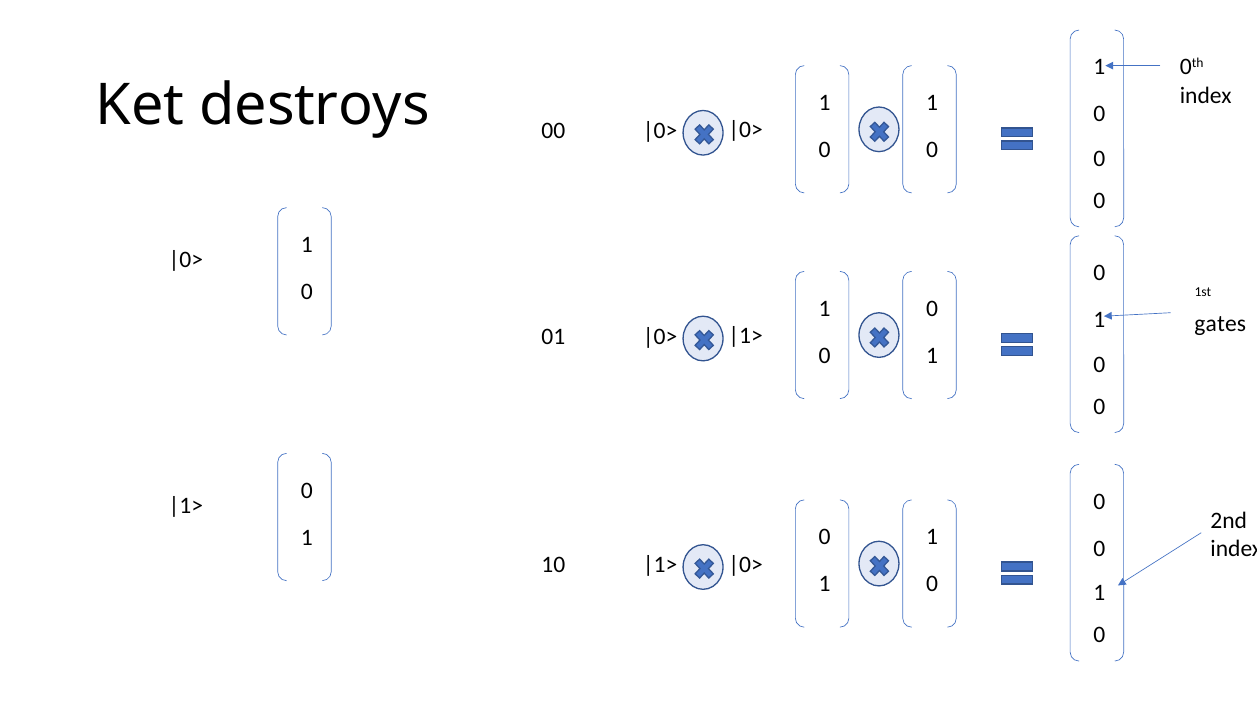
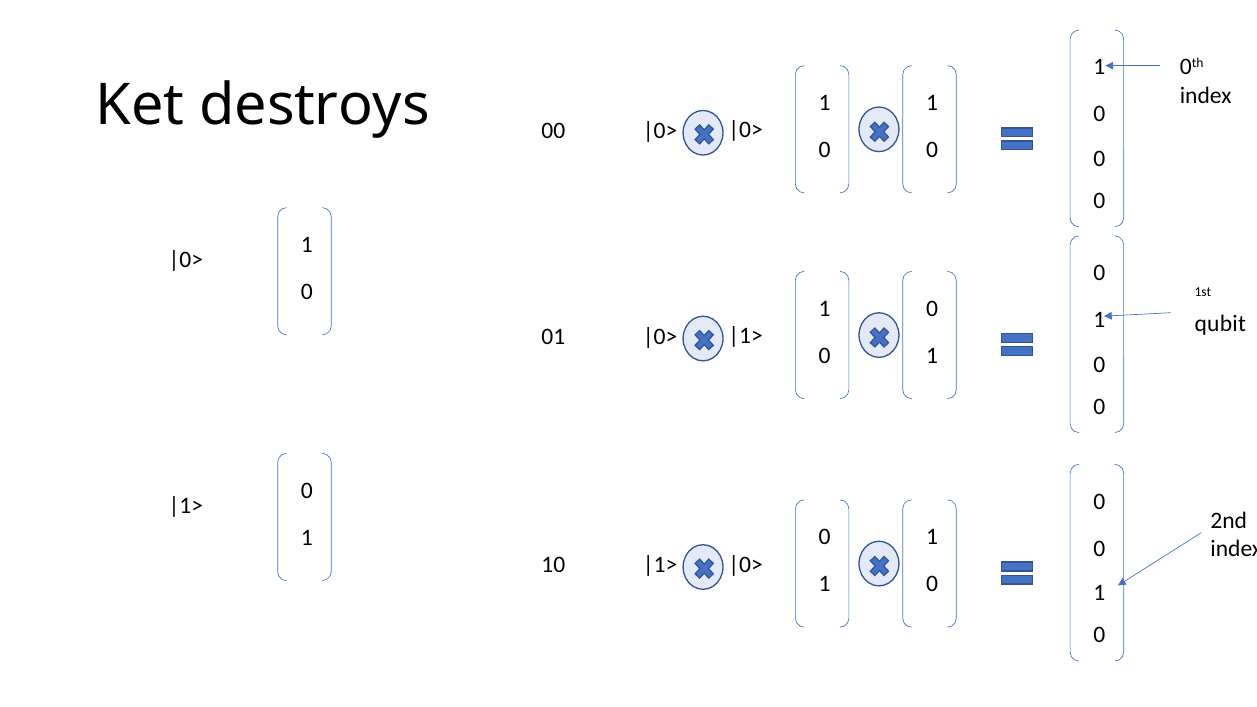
gates: gates -> qubit
